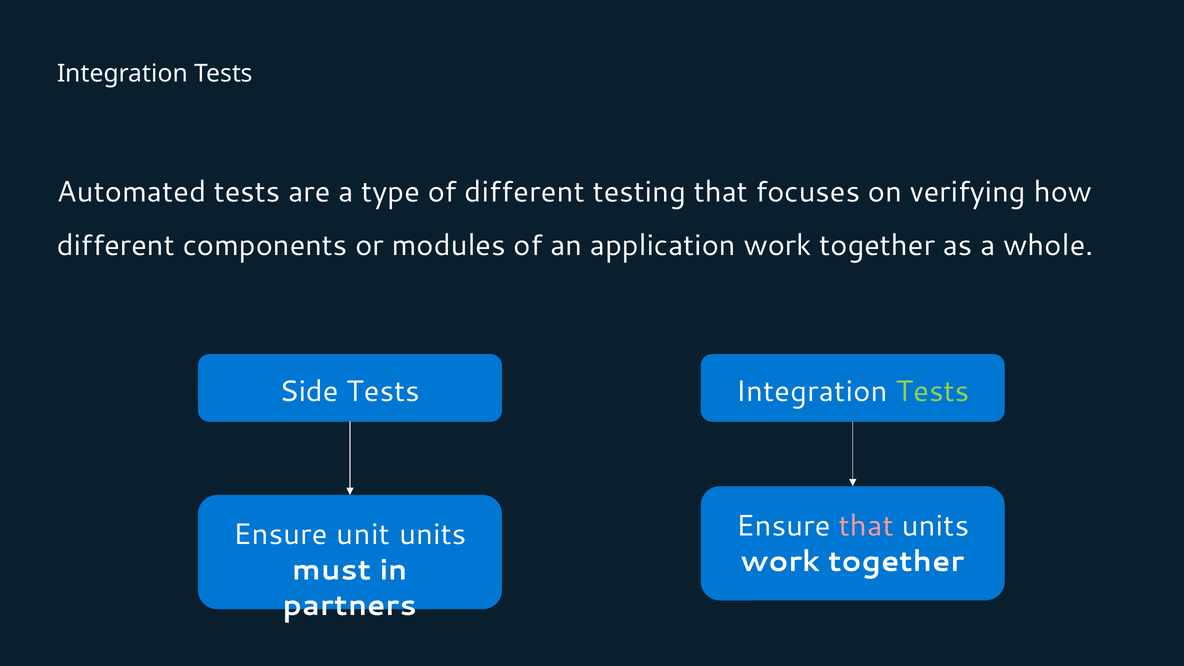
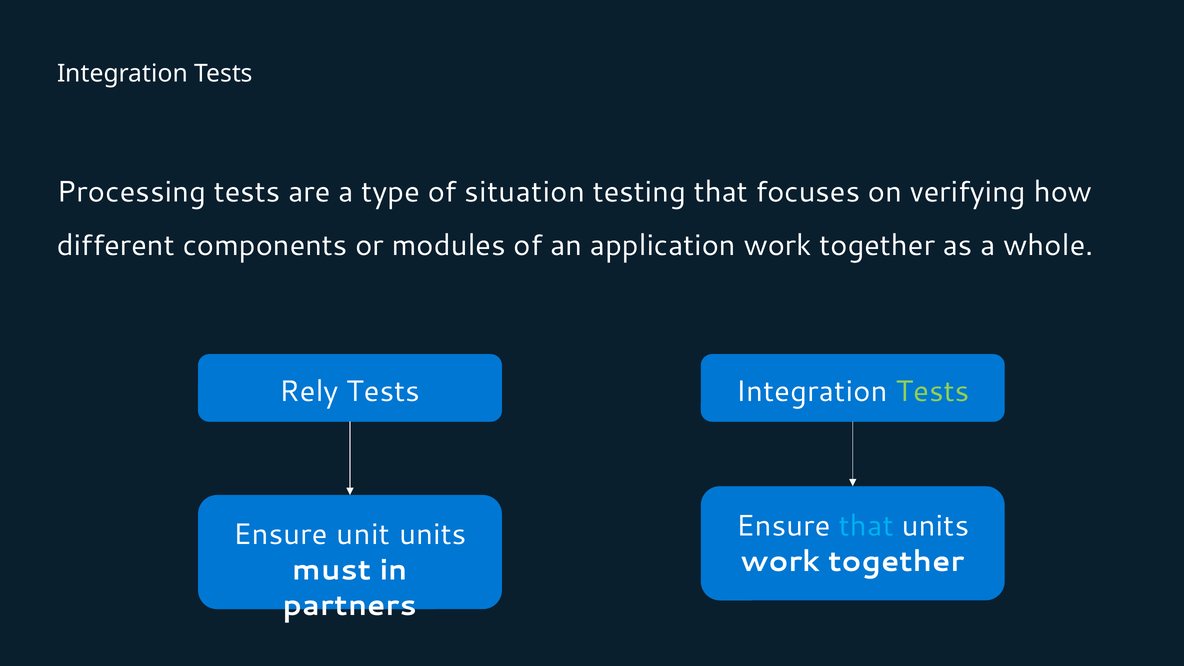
Automated: Automated -> Processing
of different: different -> situation
Side: Side -> Rely
that at (866, 526) colour: pink -> light blue
